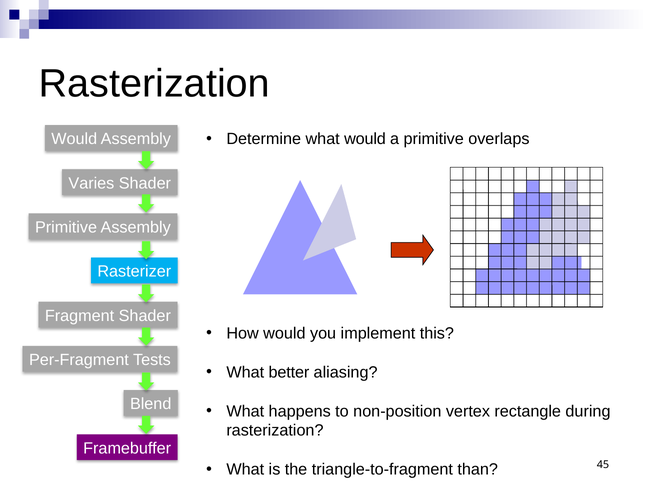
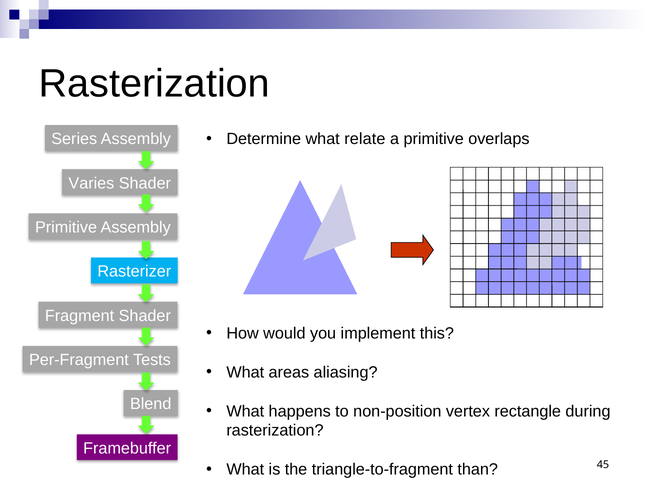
what would: would -> relate
Would at (74, 139): Would -> Series
better: better -> areas
